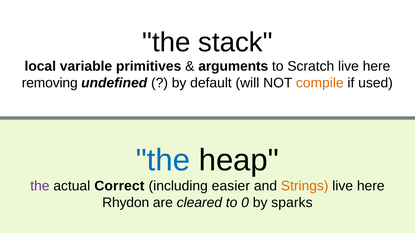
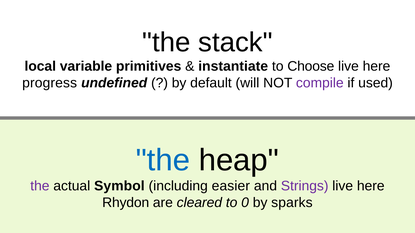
arguments: arguments -> instantiate
Scratch: Scratch -> Choose
removing: removing -> progress
compile colour: orange -> purple
Correct: Correct -> Symbol
Strings colour: orange -> purple
